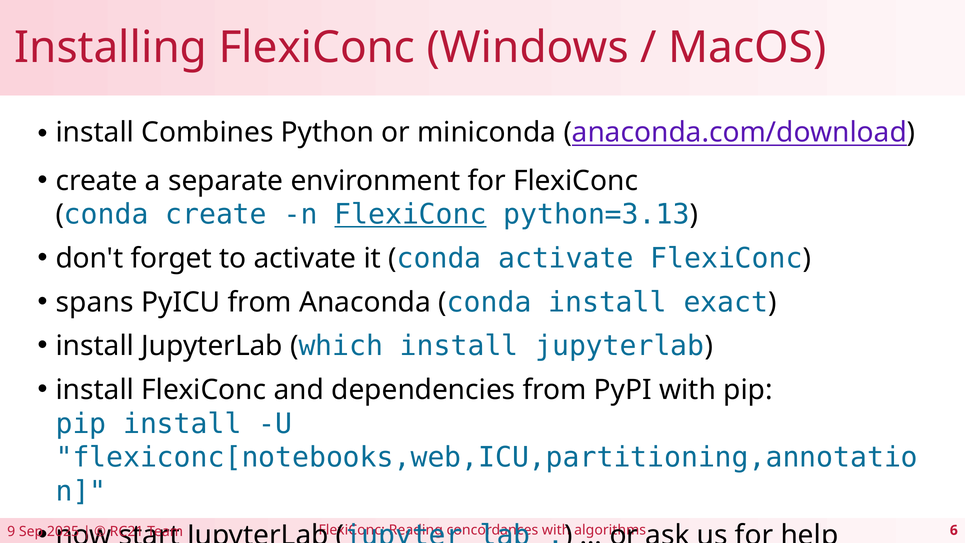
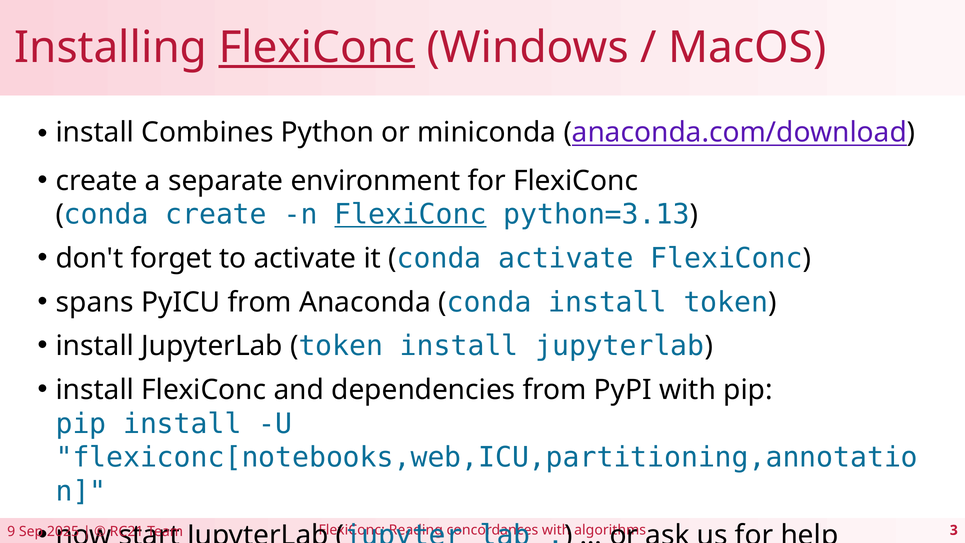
FlexiConc at (317, 48) underline: none -> present
install exact: exact -> token
which at (341, 346): which -> token
6: 6 -> 3
